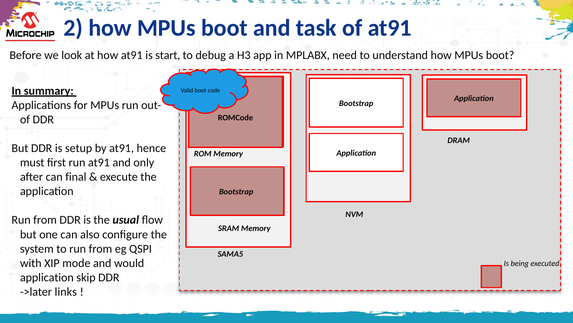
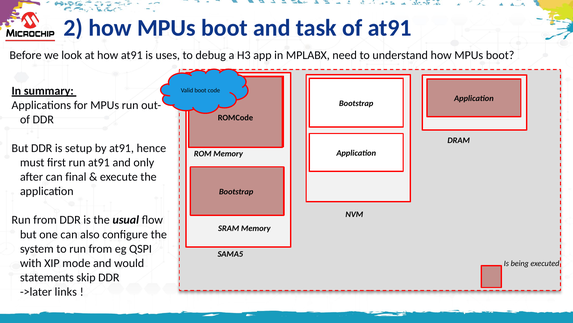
start: start -> uses
application at (47, 277): application -> statements
